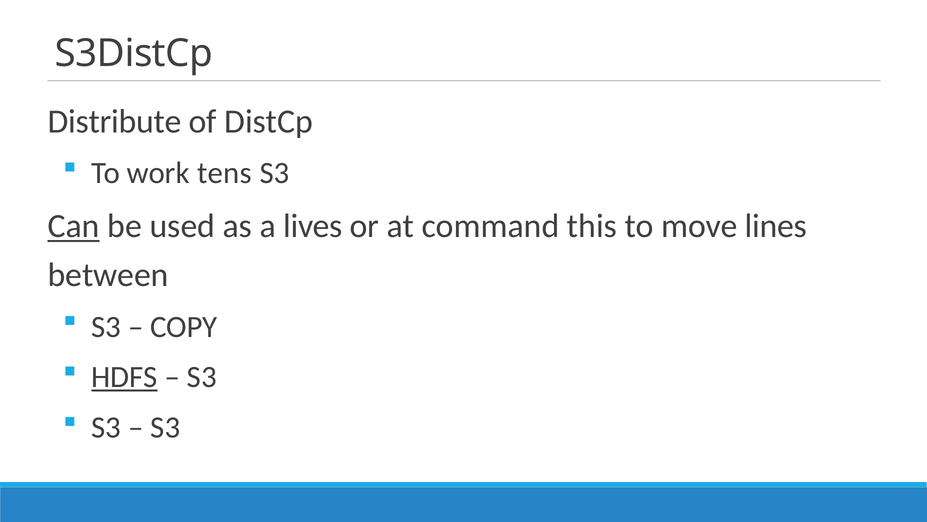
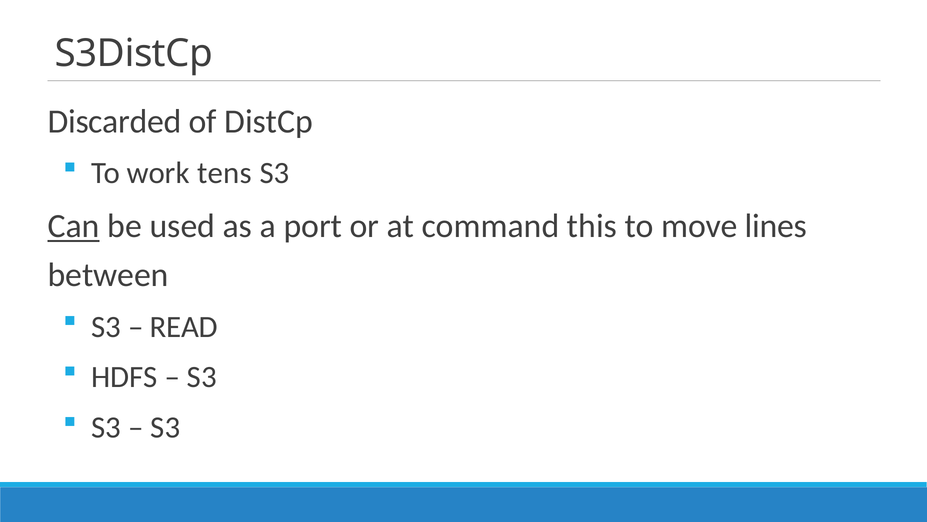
Distribute: Distribute -> Discarded
lives: lives -> port
COPY: COPY -> READ
HDFS underline: present -> none
